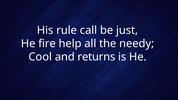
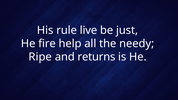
call: call -> live
Cool: Cool -> Ripe
